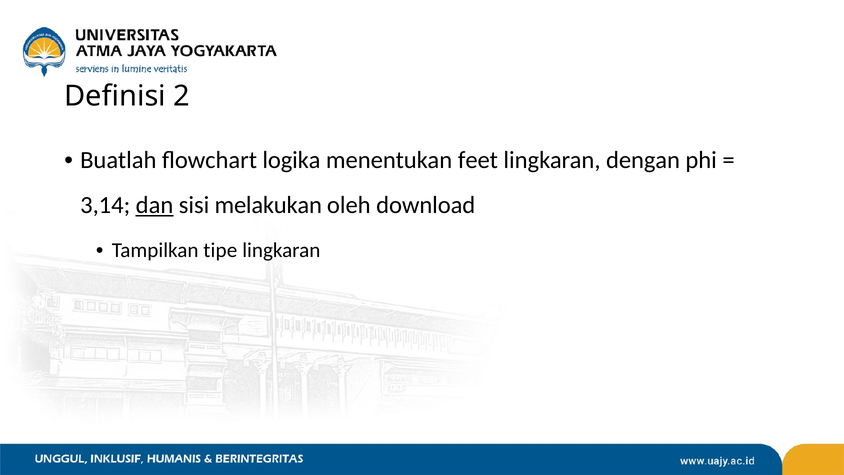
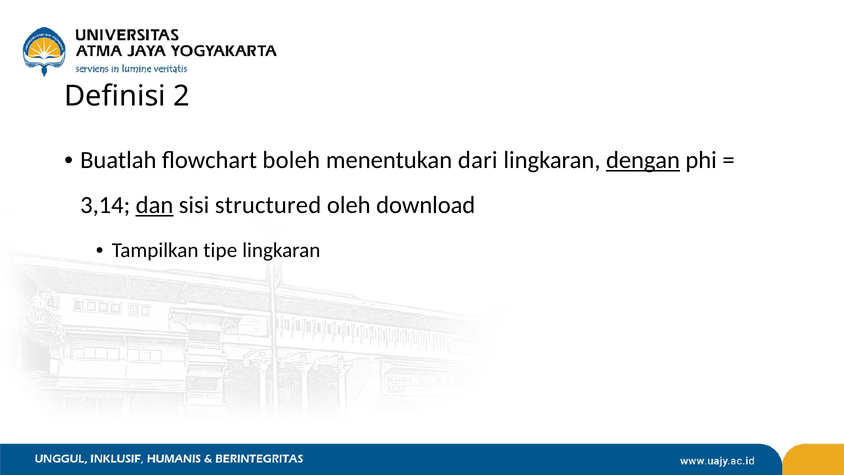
logika: logika -> boleh
feet: feet -> dari
dengan underline: none -> present
melakukan: melakukan -> structured
